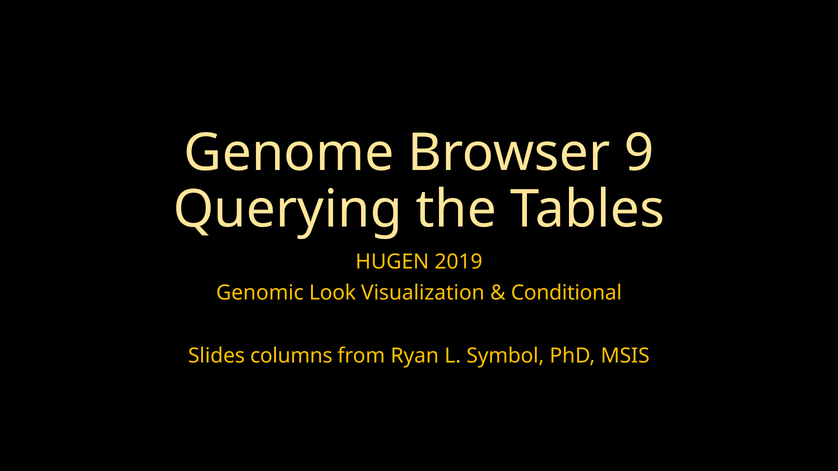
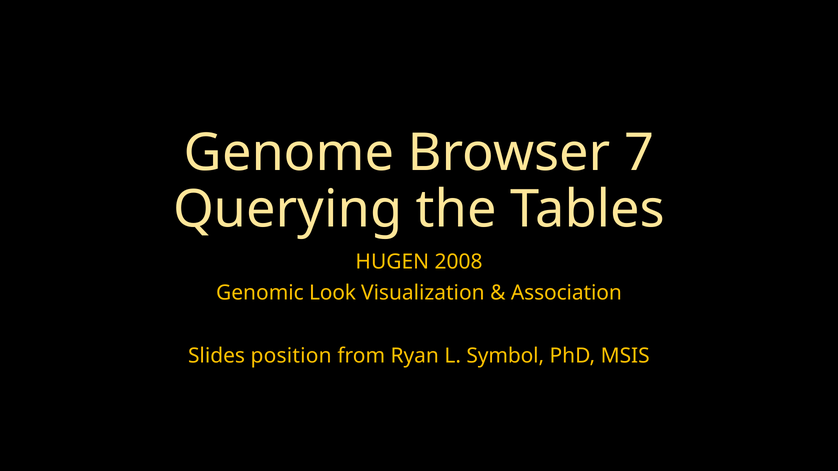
9: 9 -> 7
2019: 2019 -> 2008
Conditional: Conditional -> Association
columns: columns -> position
